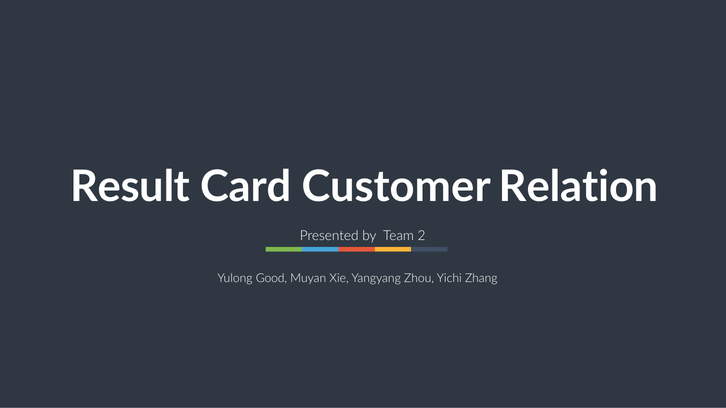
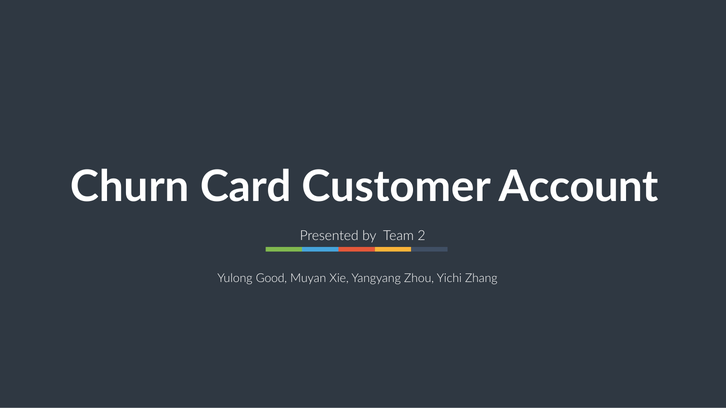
Result: Result -> Churn
Relation: Relation -> Account
